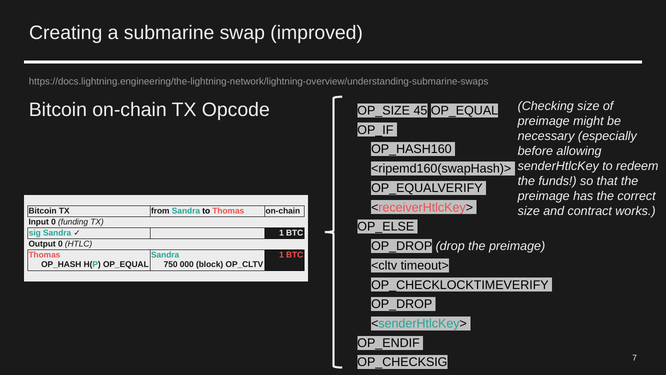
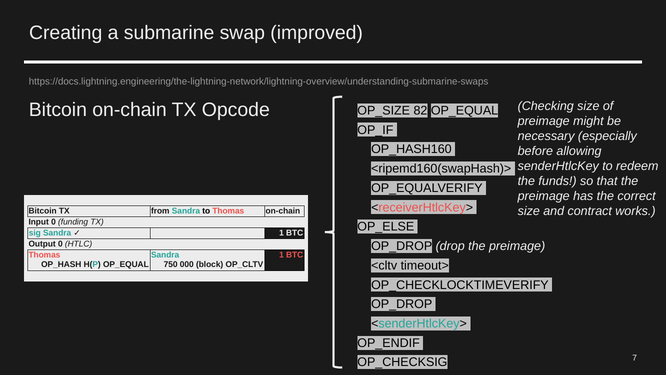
45: 45 -> 82
